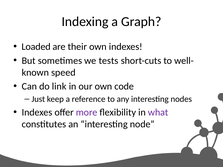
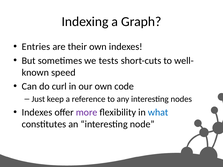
Loaded: Loaded -> Entries
link: link -> curl
what colour: purple -> blue
